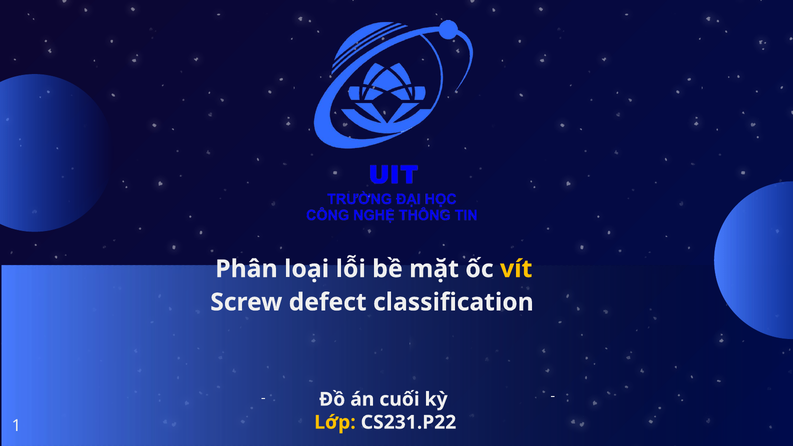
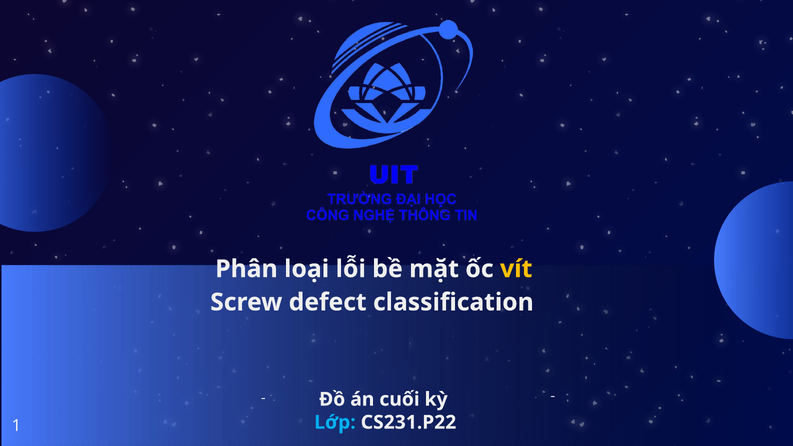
Lớp colour: yellow -> light blue
